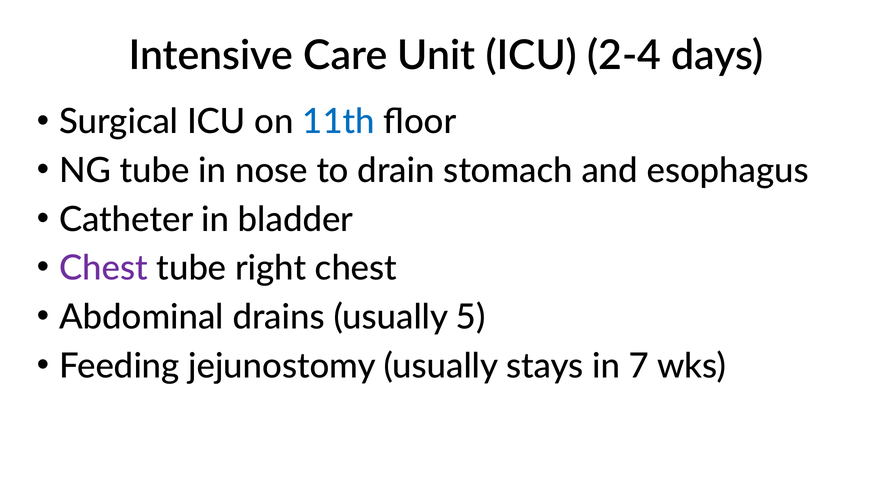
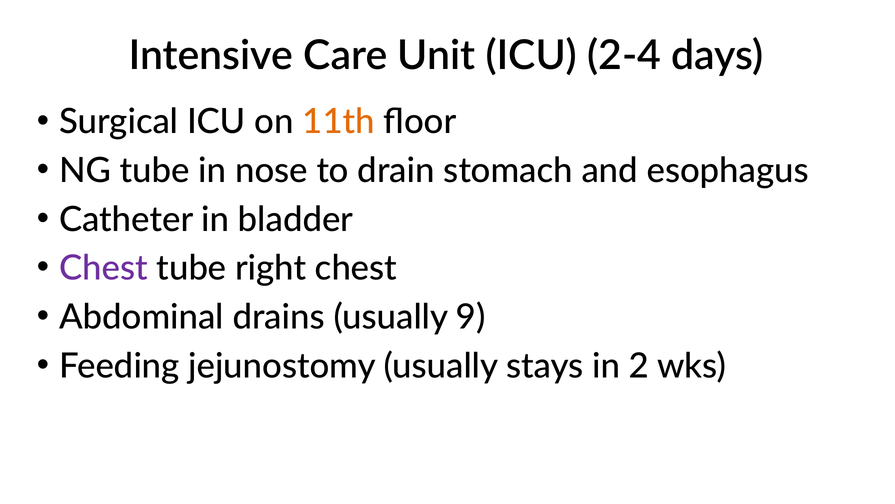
11th colour: blue -> orange
5: 5 -> 9
7: 7 -> 2
